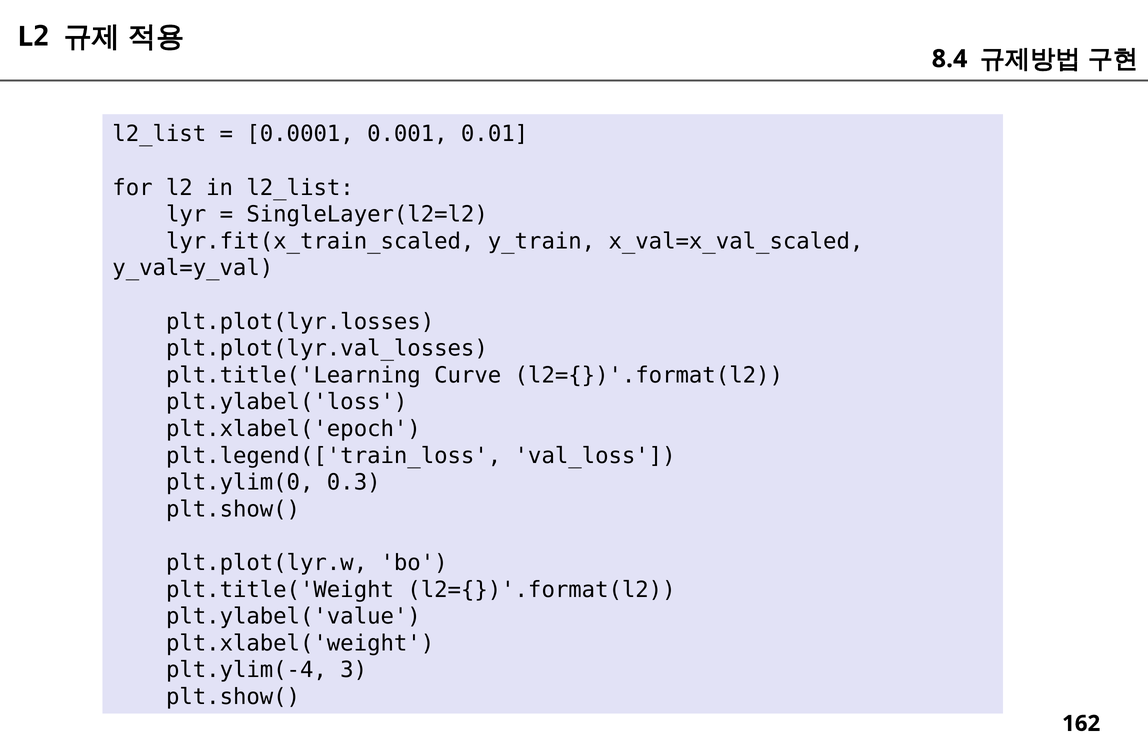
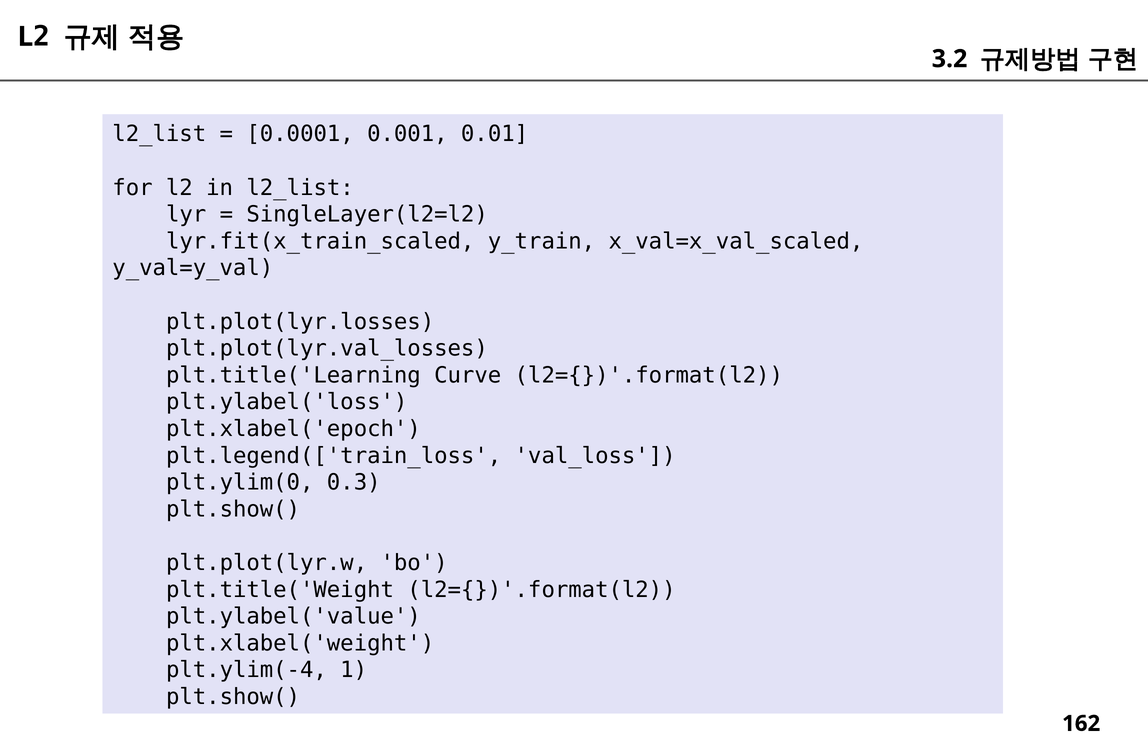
8.4: 8.4 -> 3.2
3: 3 -> 1
